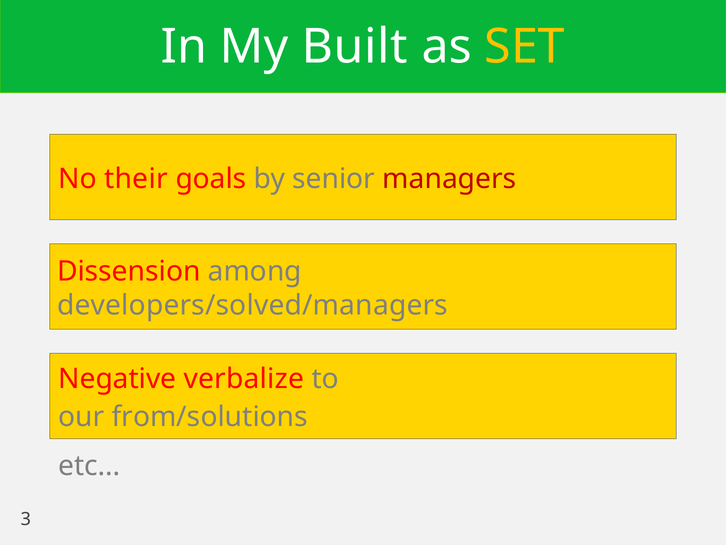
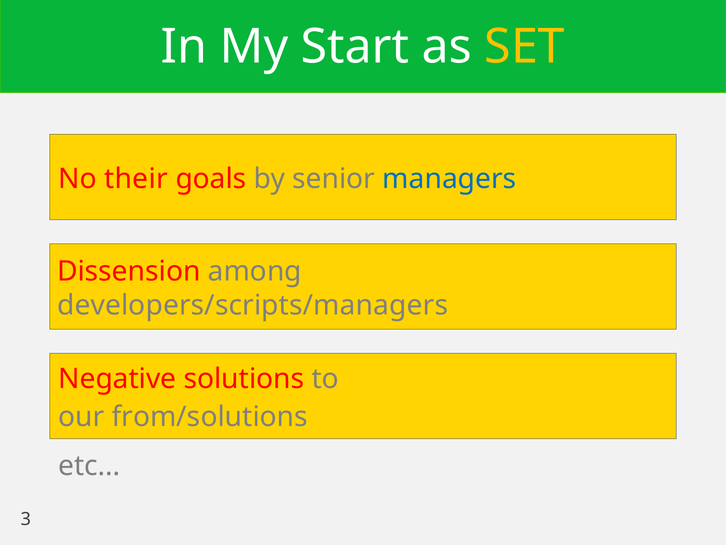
Built: Built -> Start
managers colour: red -> blue
developers/solved/managers: developers/solved/managers -> developers/scripts/managers
verbalize: verbalize -> solutions
